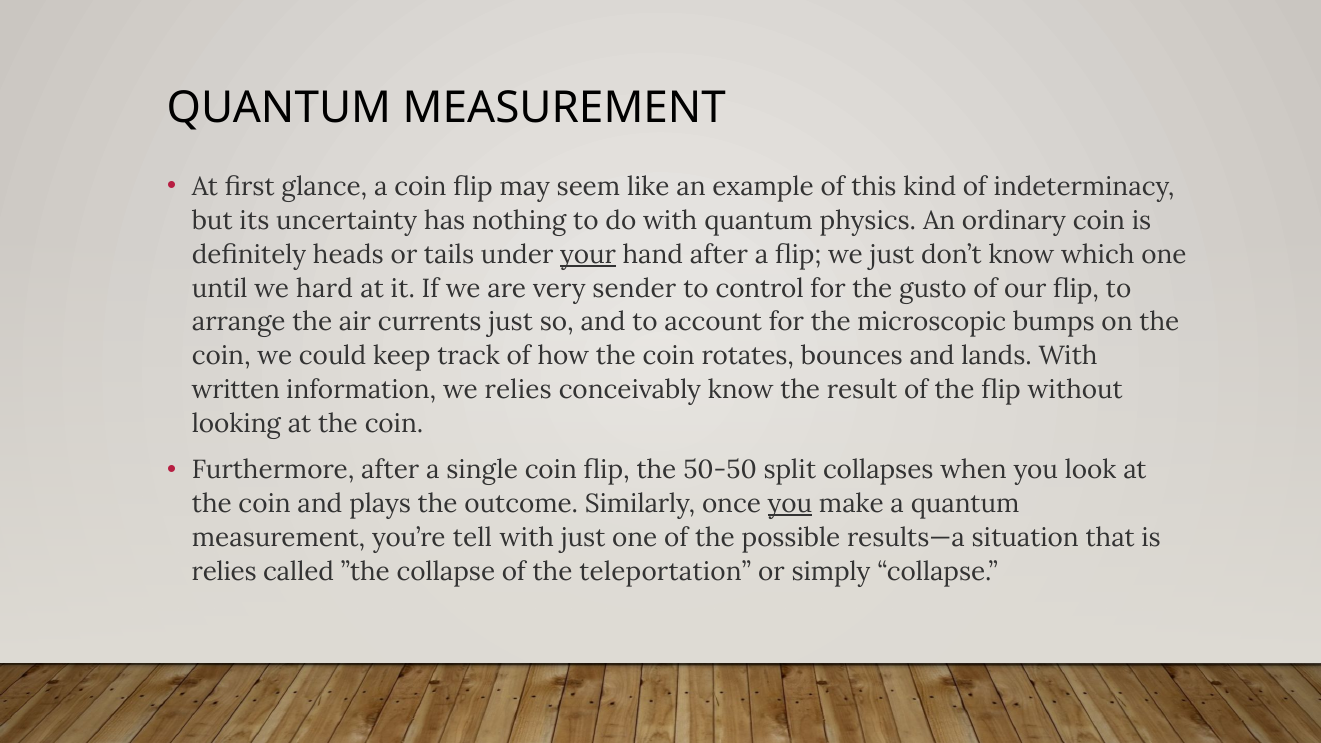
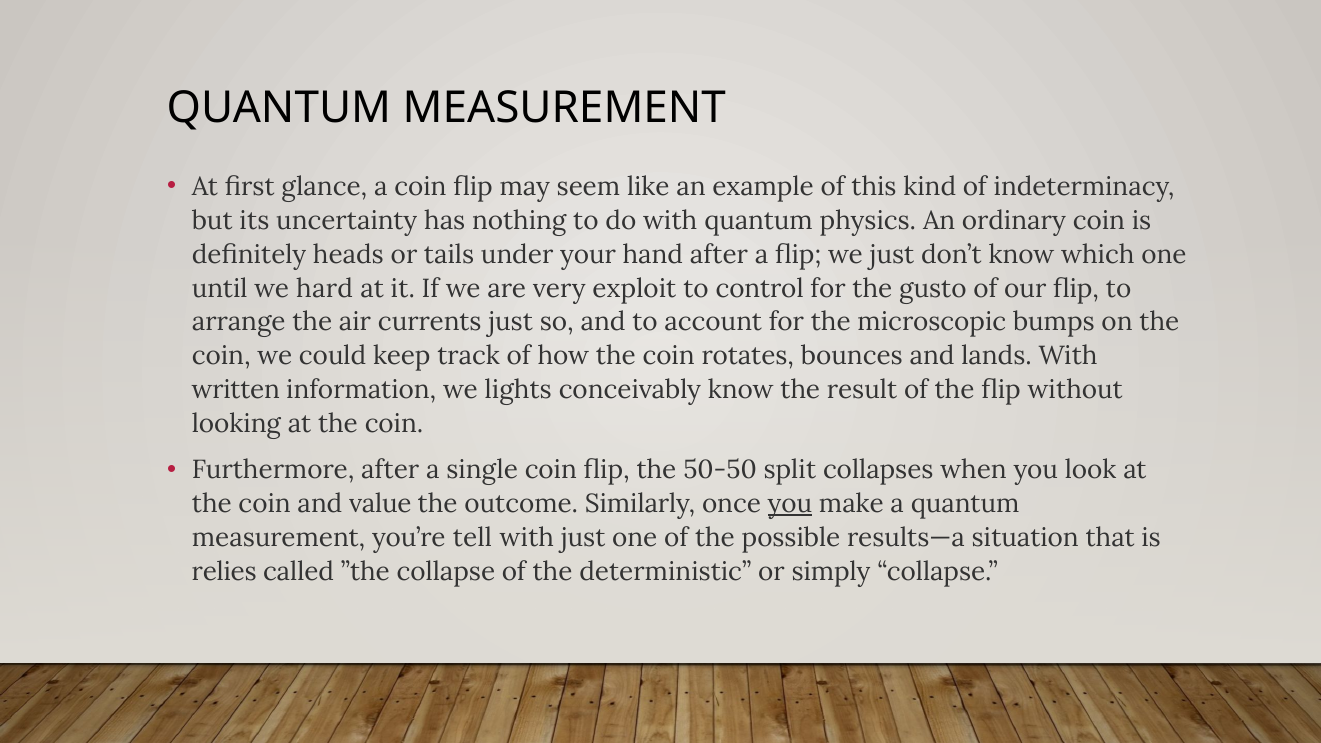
your underline: present -> none
sender: sender -> exploit
we relies: relies -> lights
plays: plays -> value
teleportation: teleportation -> deterministic
